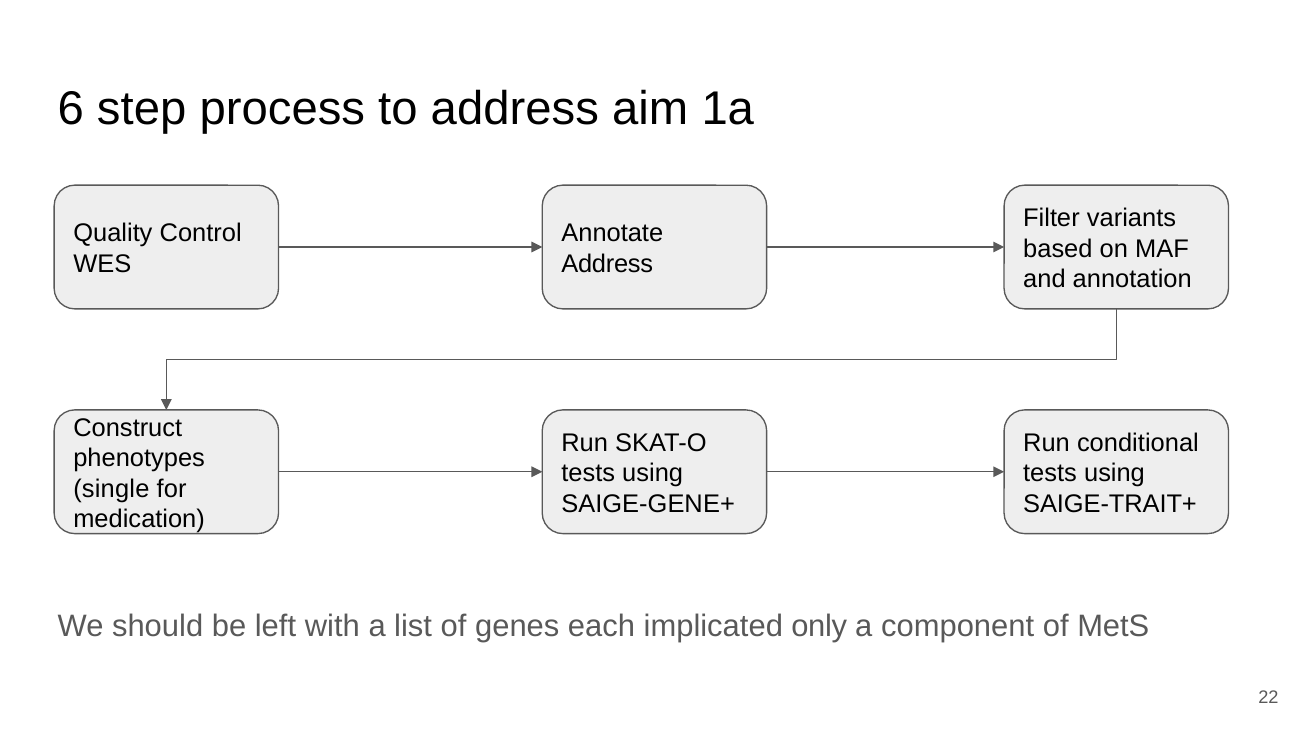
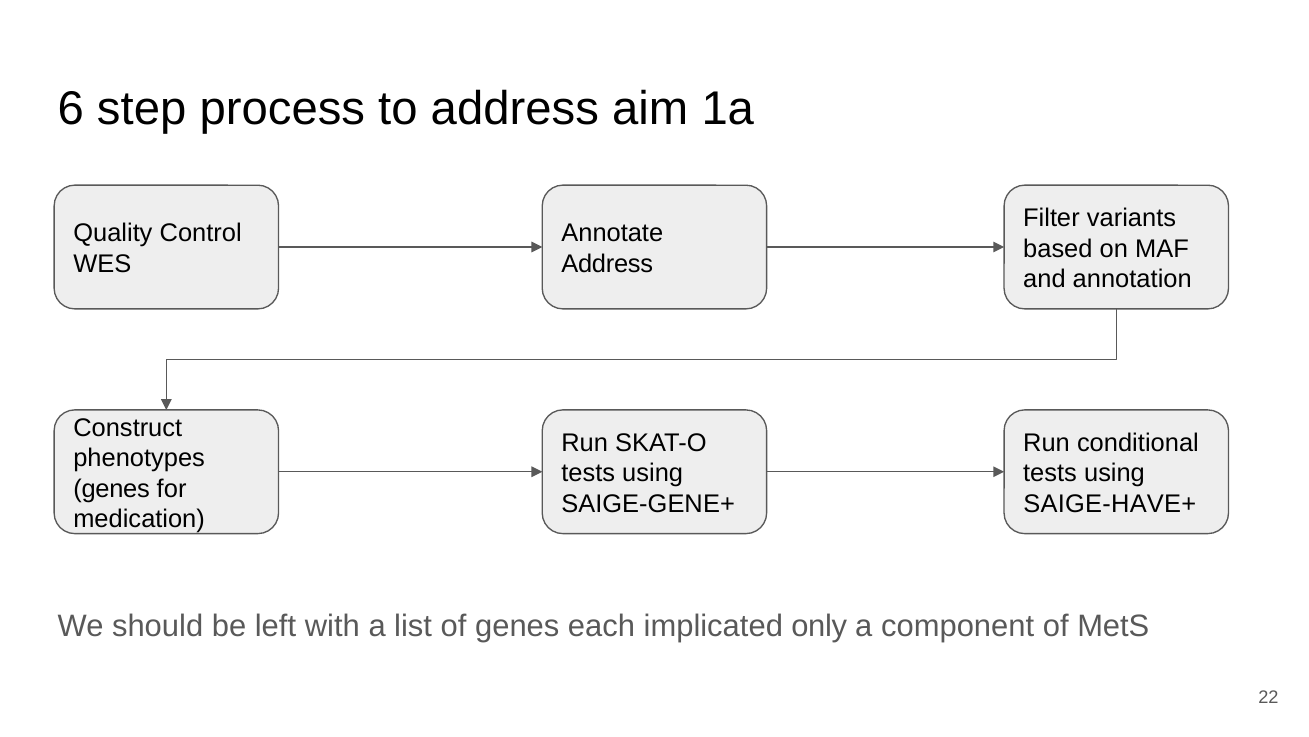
single at (111, 488): single -> genes
SAIGE-TRAIT+: SAIGE-TRAIT+ -> SAIGE-HAVE+
